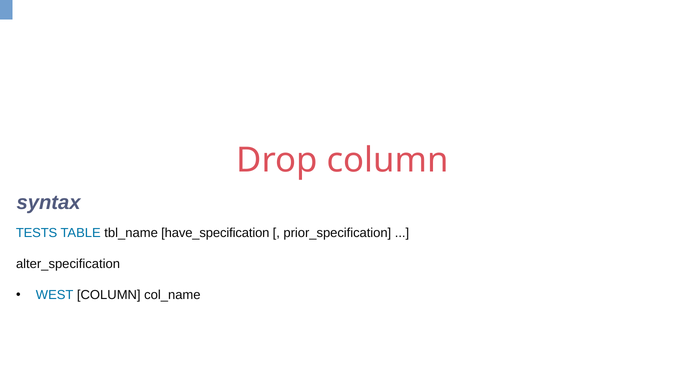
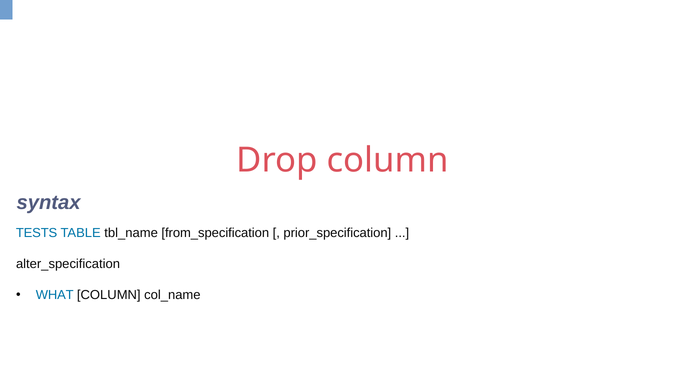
have_specification: have_specification -> from_specification
WEST: WEST -> WHAT
